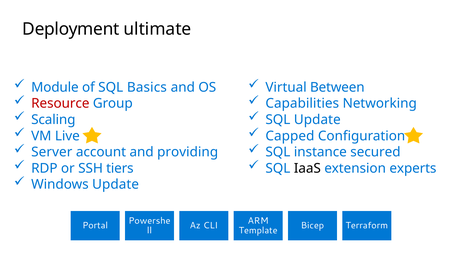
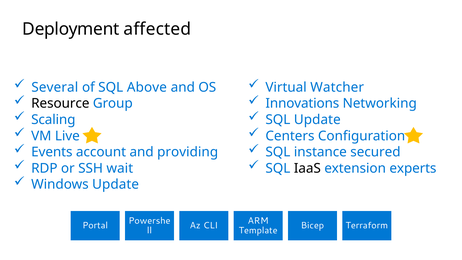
ultimate: ultimate -> affected
Module: Module -> Several
Basics: Basics -> Above
Between: Between -> Watcher
Resource colour: red -> black
Capabilities: Capabilities -> Innovations
Capped: Capped -> Centers
Server: Server -> Events
tiers: tiers -> wait
